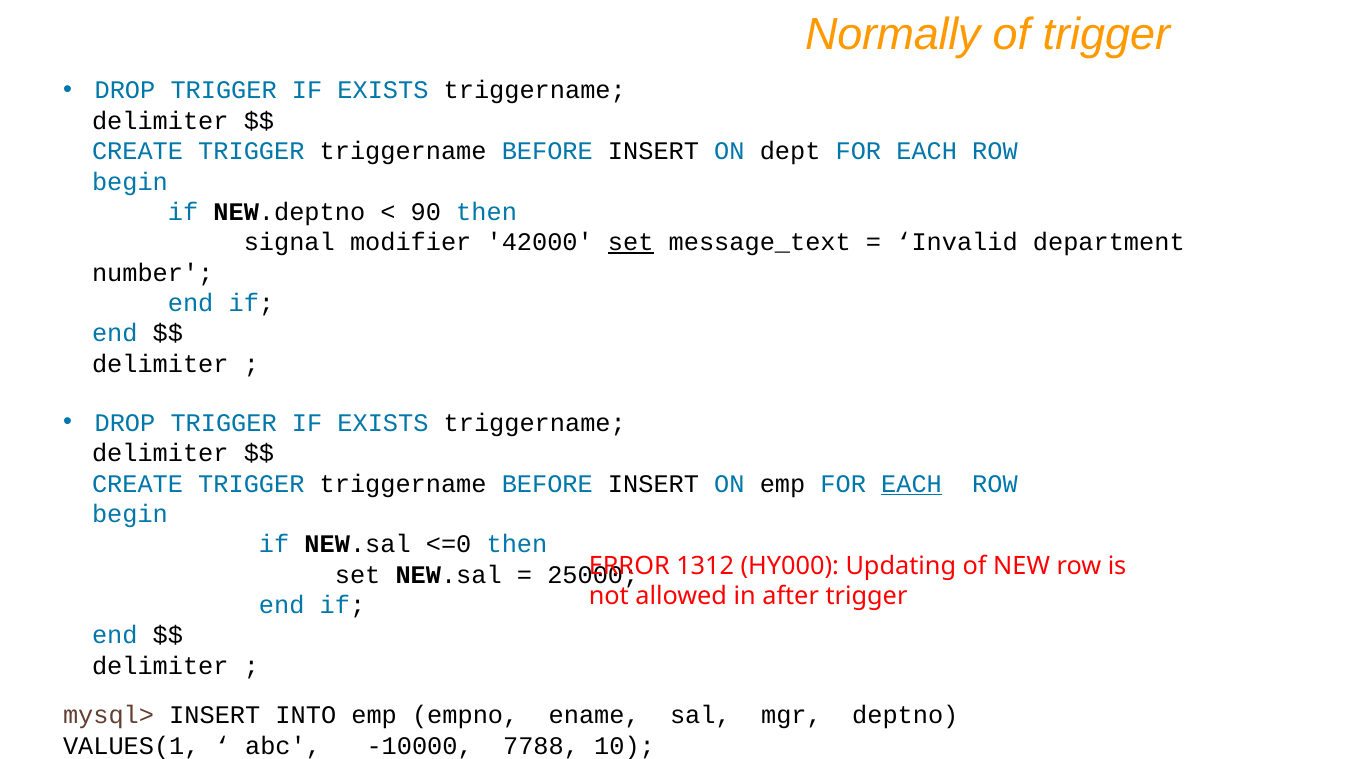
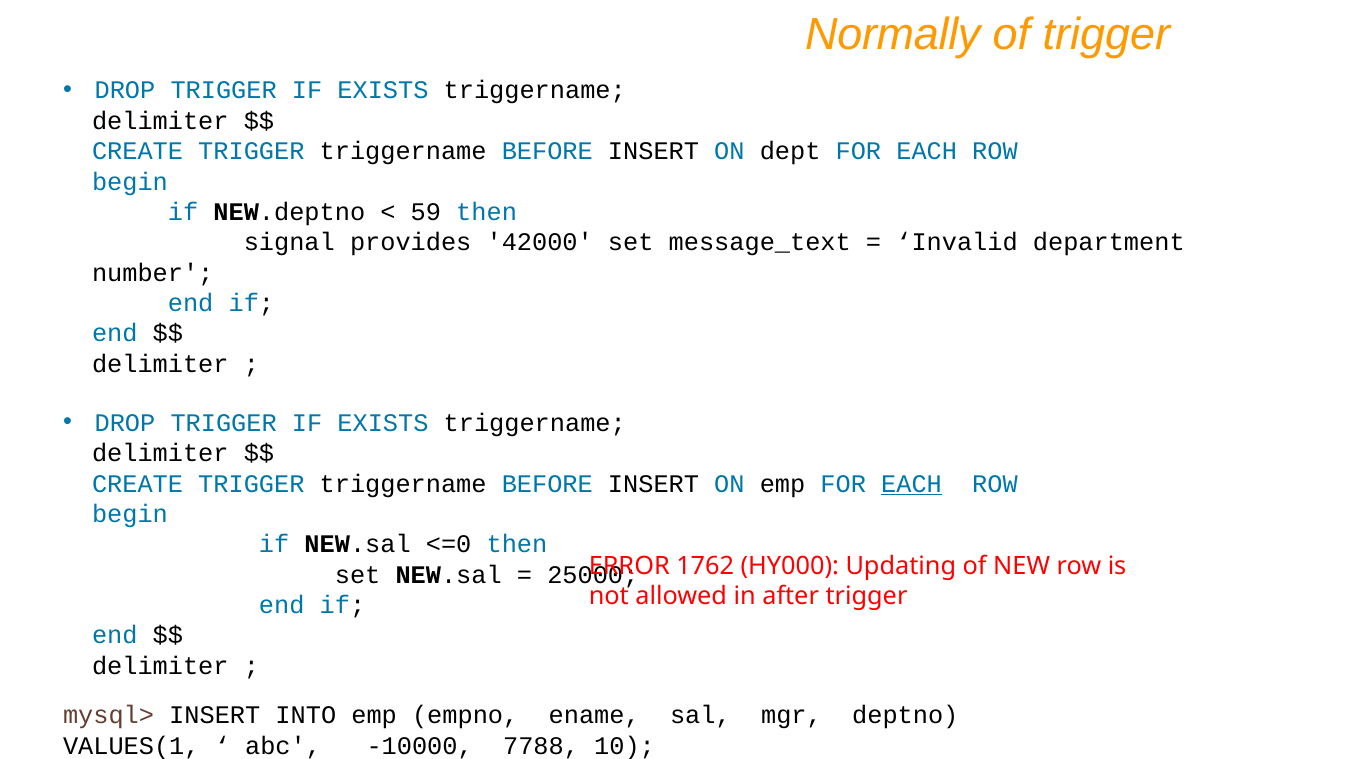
90: 90 -> 59
modifier: modifier -> provides
set at (631, 242) underline: present -> none
1312: 1312 -> 1762
